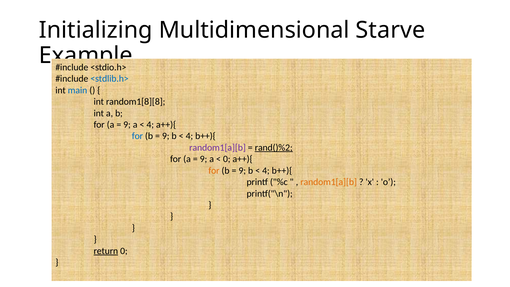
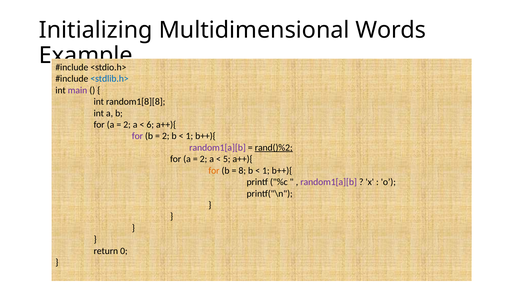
Starve: Starve -> Words
main colour: blue -> purple
9 at (127, 125): 9 -> 2
4 at (150, 125): 4 -> 6
for at (137, 136) colour: blue -> purple
9 at (166, 136): 9 -> 2
4 at (189, 136): 4 -> 1
9 at (204, 159): 9 -> 2
0 at (227, 159): 0 -> 5
9 at (242, 171): 9 -> 8
4 at (266, 171): 4 -> 1
random1[a][b at (329, 182) colour: orange -> purple
return underline: present -> none
